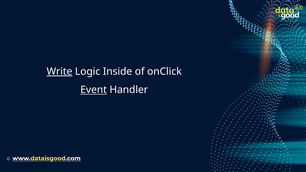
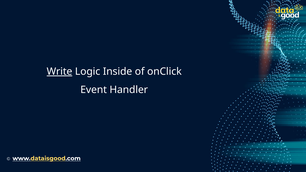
Event underline: present -> none
